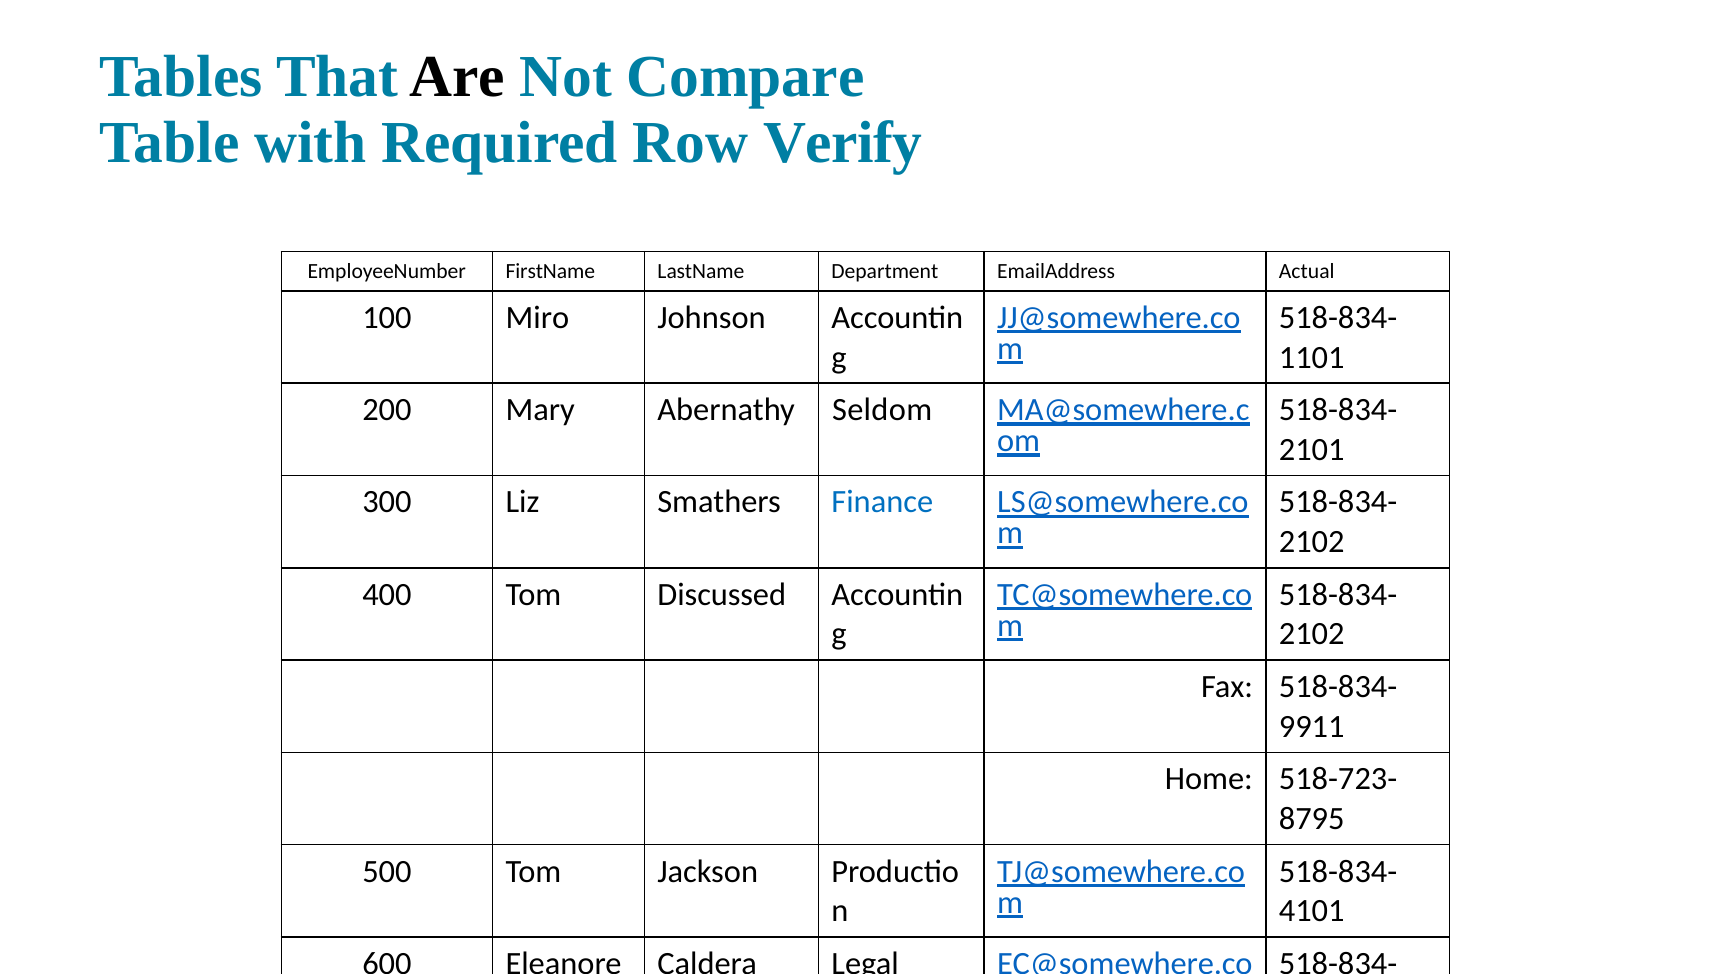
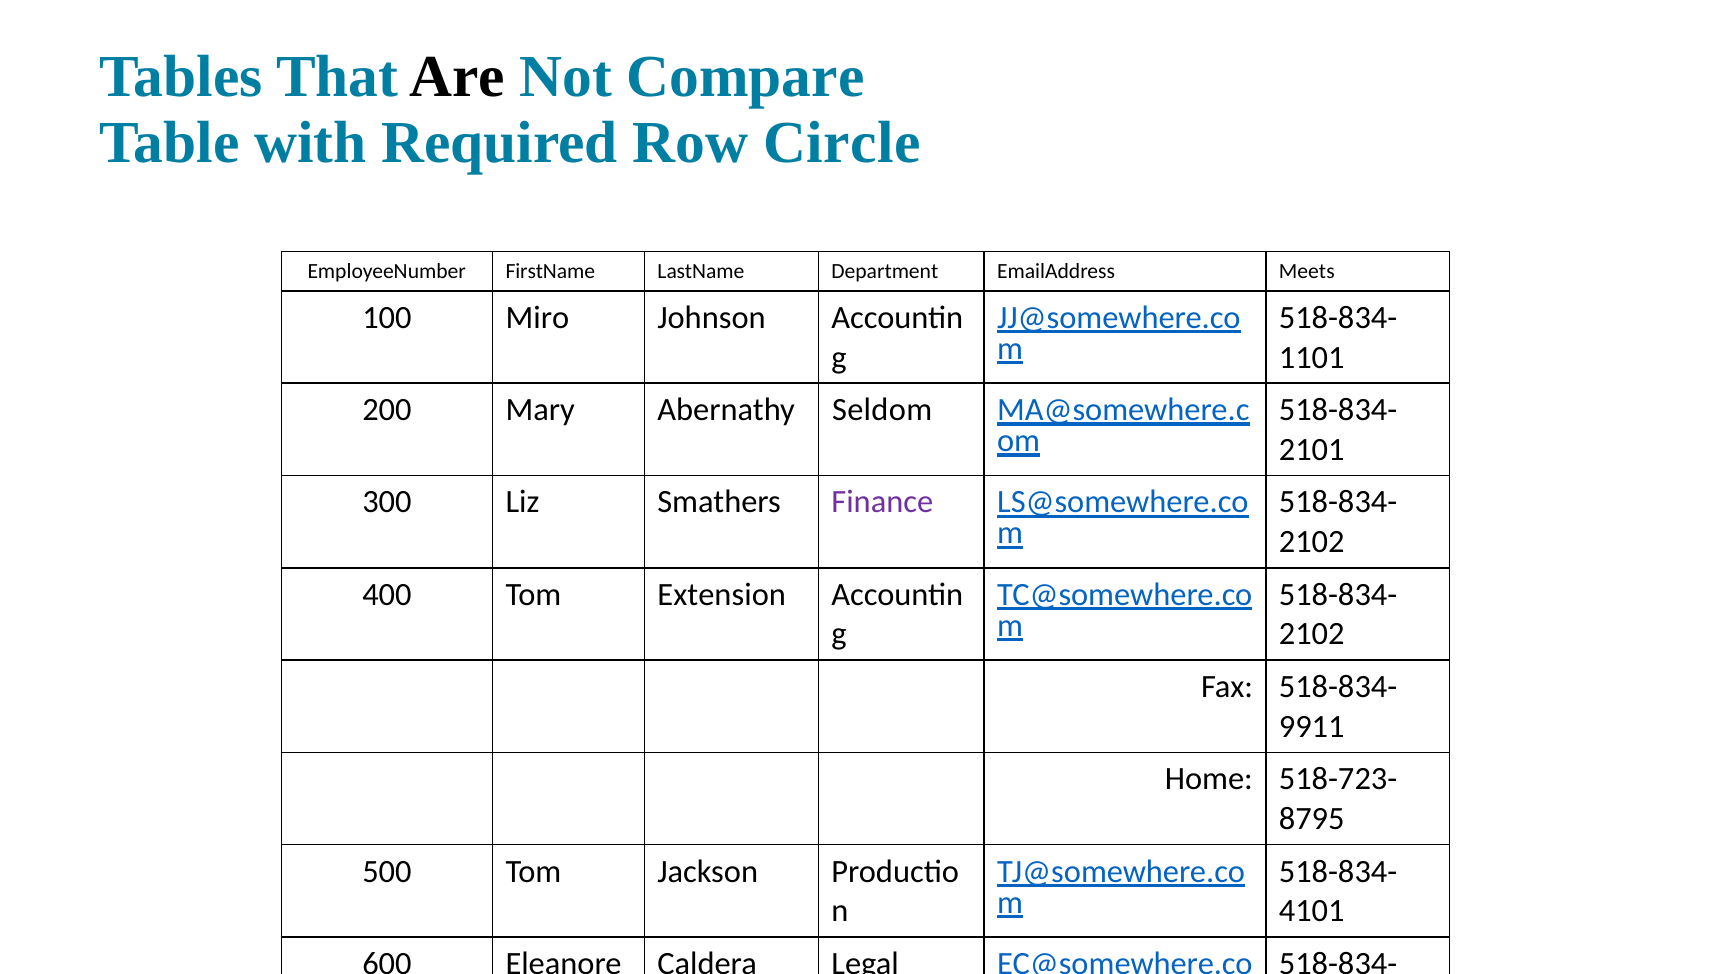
Verify: Verify -> Circle
Actual: Actual -> Meets
Finance colour: blue -> purple
Discussed: Discussed -> Extension
